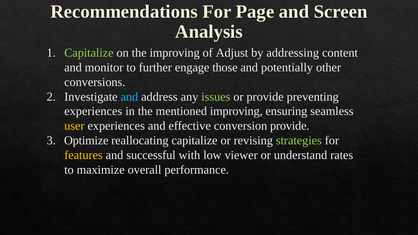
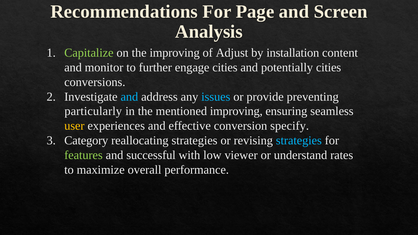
addressing: addressing -> installation
engage those: those -> cities
potentially other: other -> cities
issues colour: light green -> light blue
experiences at (93, 111): experiences -> particularly
conversion provide: provide -> specify
Optimize: Optimize -> Category
reallocating capitalize: capitalize -> strategies
strategies at (299, 141) colour: light green -> light blue
features colour: yellow -> light green
